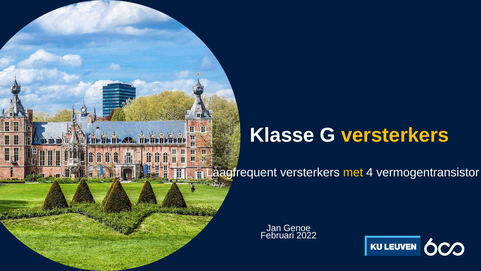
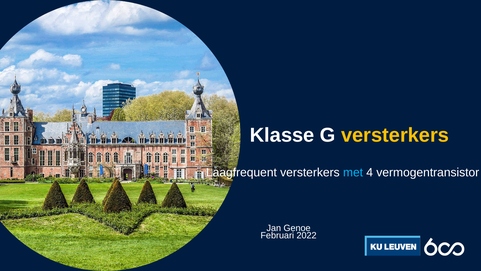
met colour: yellow -> light blue
